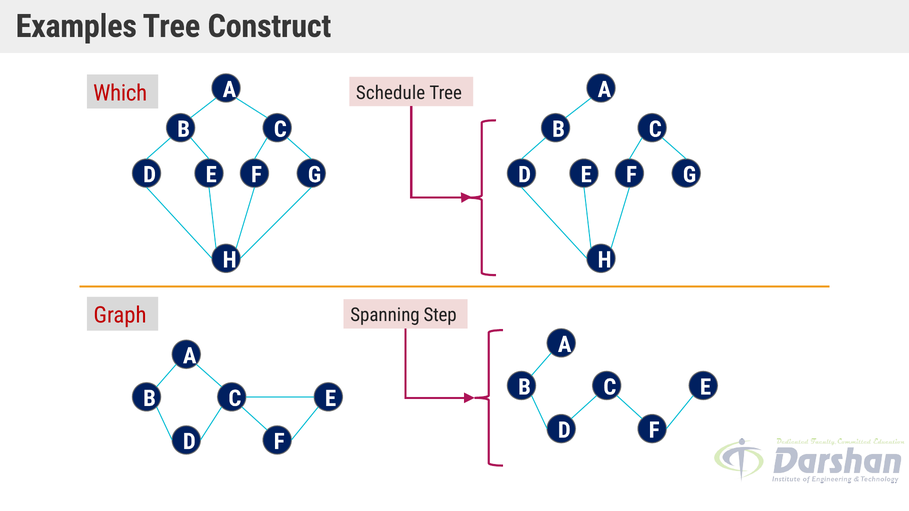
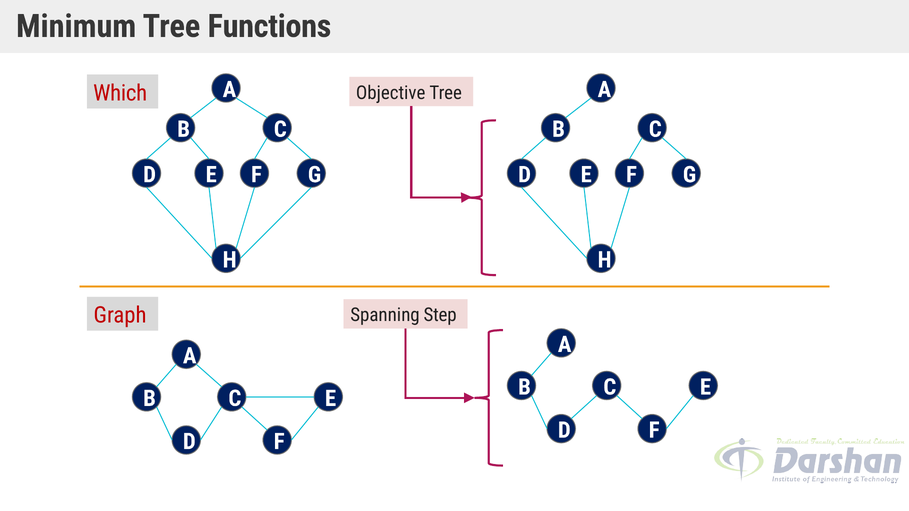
Examples: Examples -> Minimum
Construct: Construct -> Functions
Schedule: Schedule -> Objective
